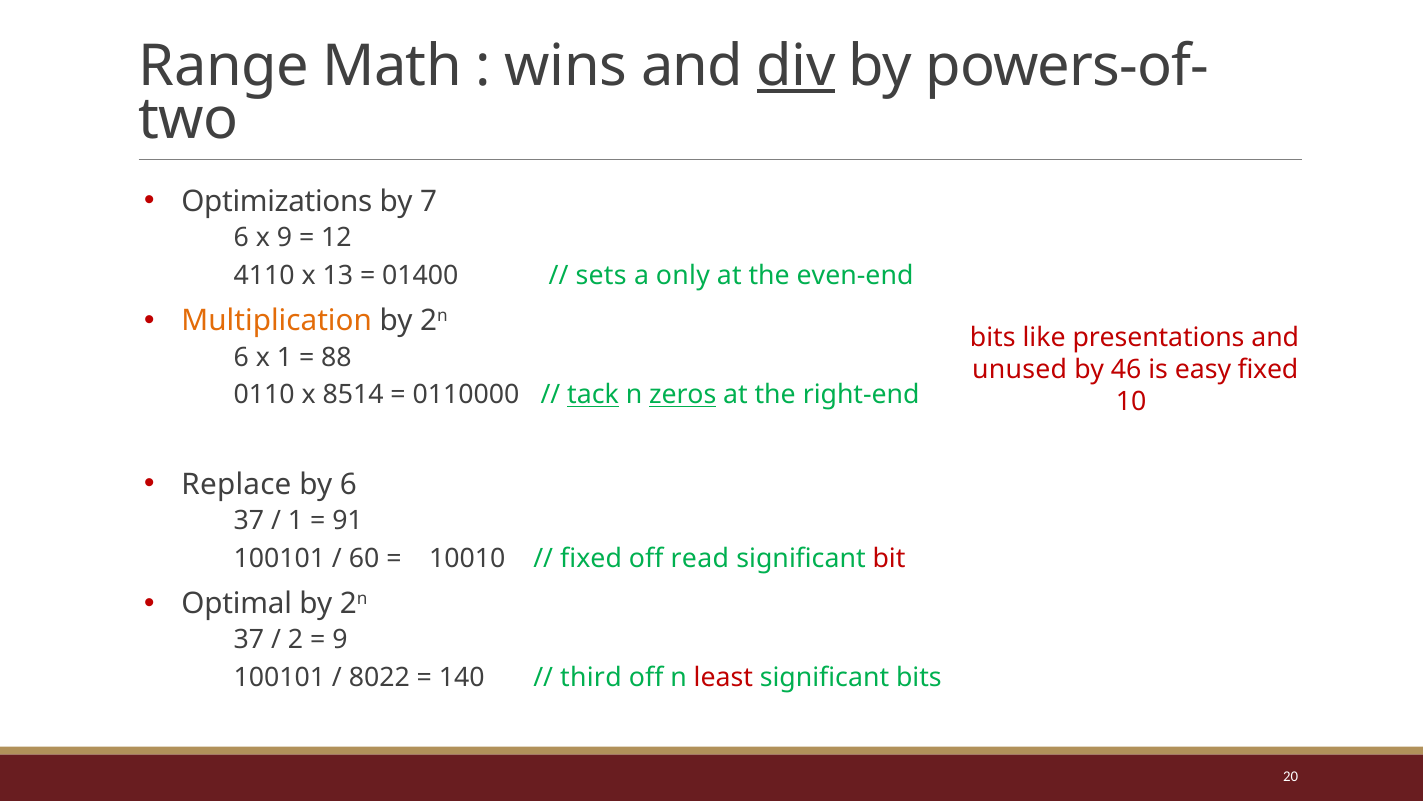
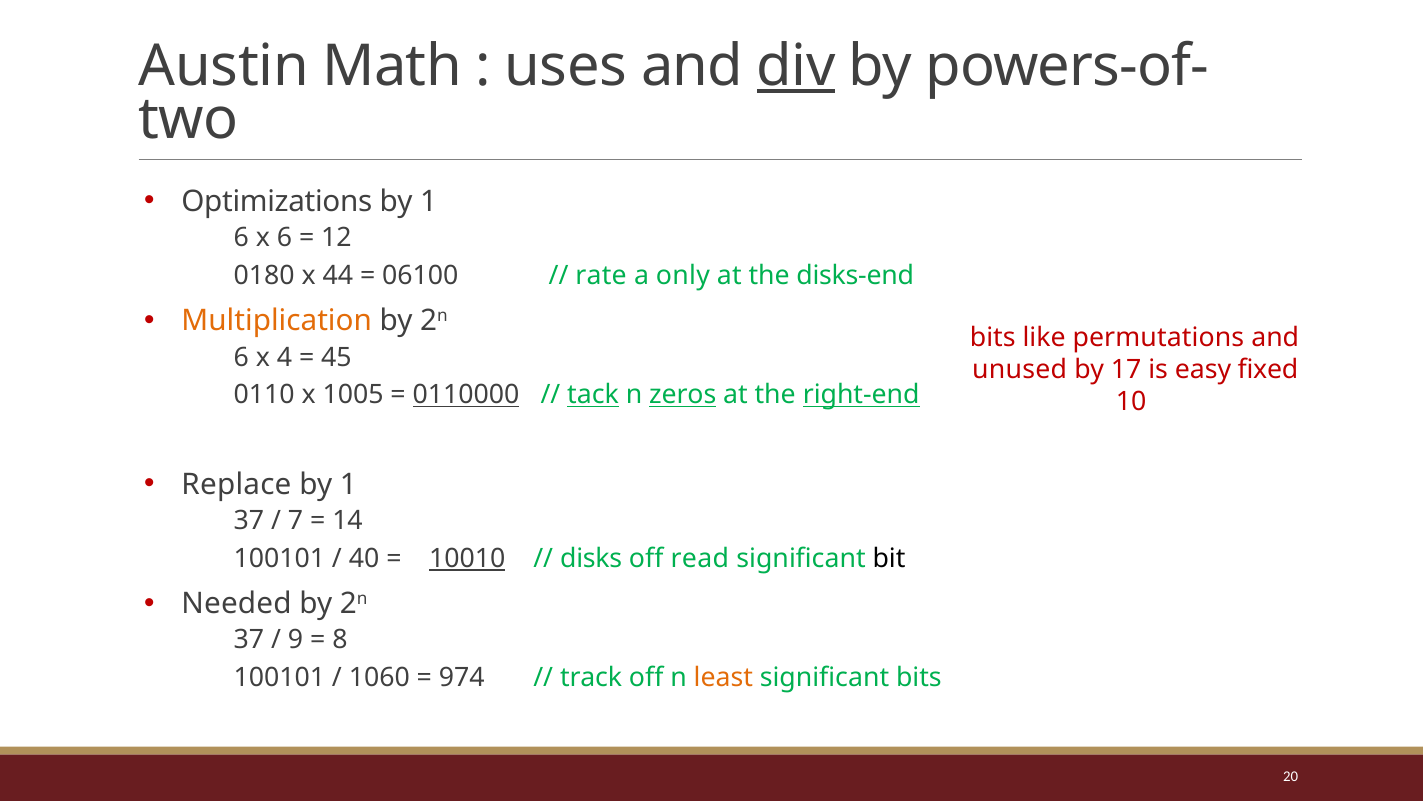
Range: Range -> Austin
wins: wins -> uses
7 at (429, 201): 7 -> 1
x 9: 9 -> 6
4110: 4110 -> 0180
13: 13 -> 44
01400: 01400 -> 06100
sets: sets -> rate
even-end: even-end -> disks-end
presentations: presentations -> permutations
x 1: 1 -> 4
88: 88 -> 45
46: 46 -> 17
8514: 8514 -> 1005
0110000 underline: none -> present
right-end underline: none -> present
6 at (348, 484): 6 -> 1
1 at (296, 520): 1 -> 7
91: 91 -> 14
60: 60 -> 40
10010 underline: none -> present
fixed at (591, 558): fixed -> disks
bit colour: red -> black
Optimal: Optimal -> Needed
2: 2 -> 9
9 at (340, 640): 9 -> 8
8022: 8022 -> 1060
140: 140 -> 974
third: third -> track
least colour: red -> orange
